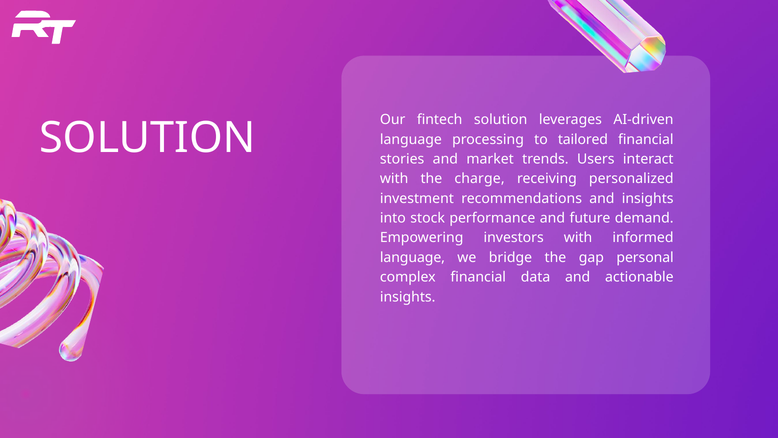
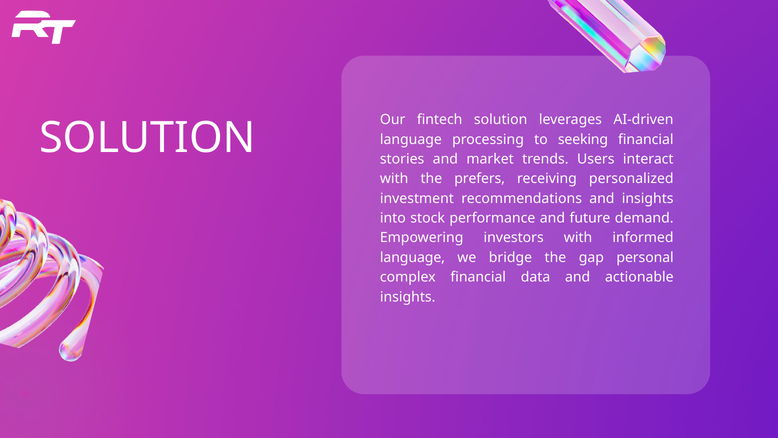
tailored: tailored -> seeking
charge: charge -> prefers
